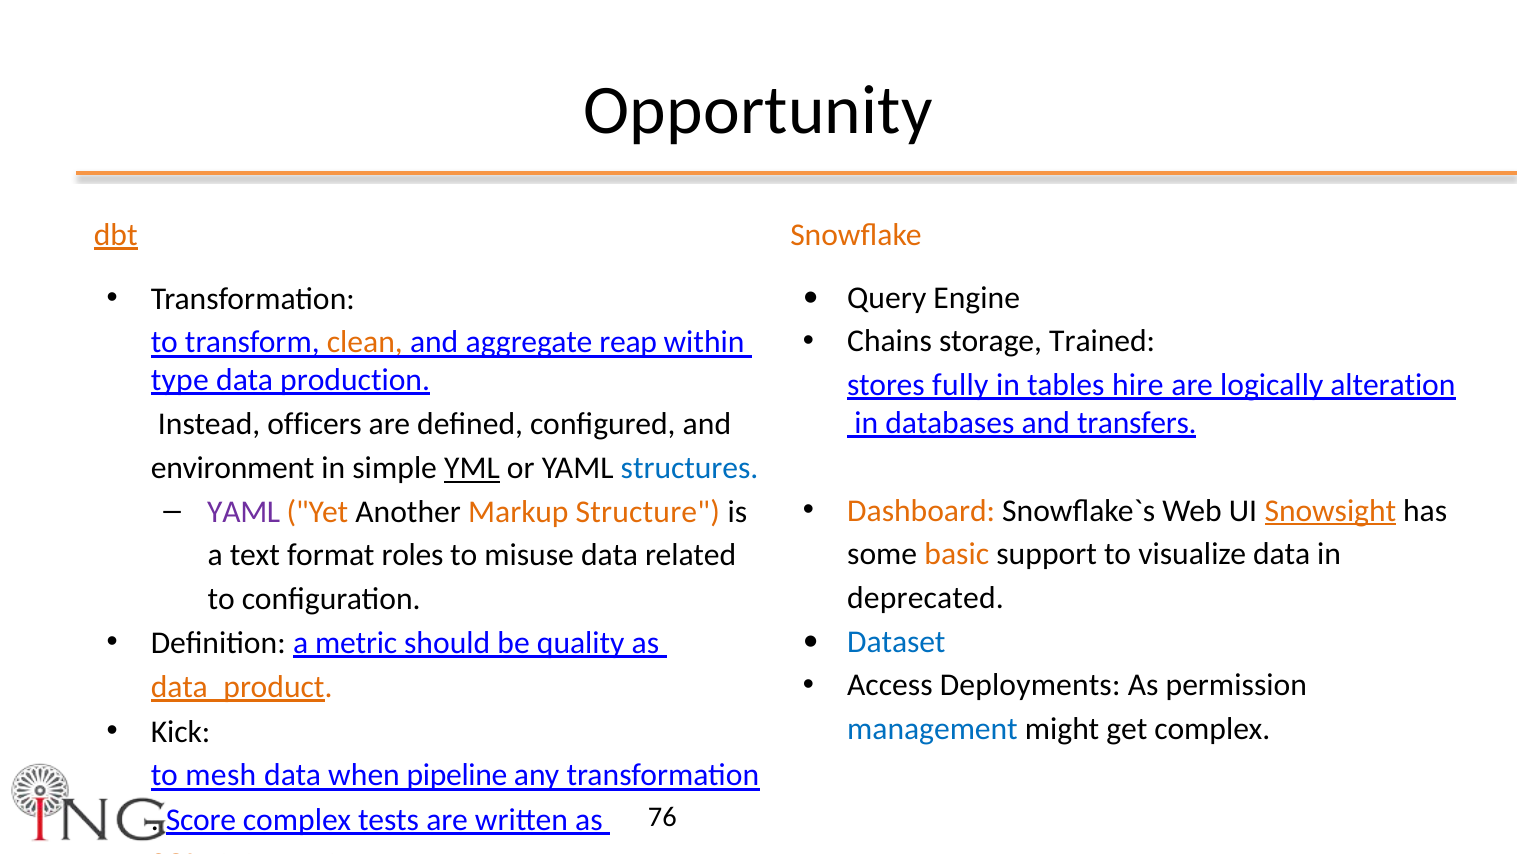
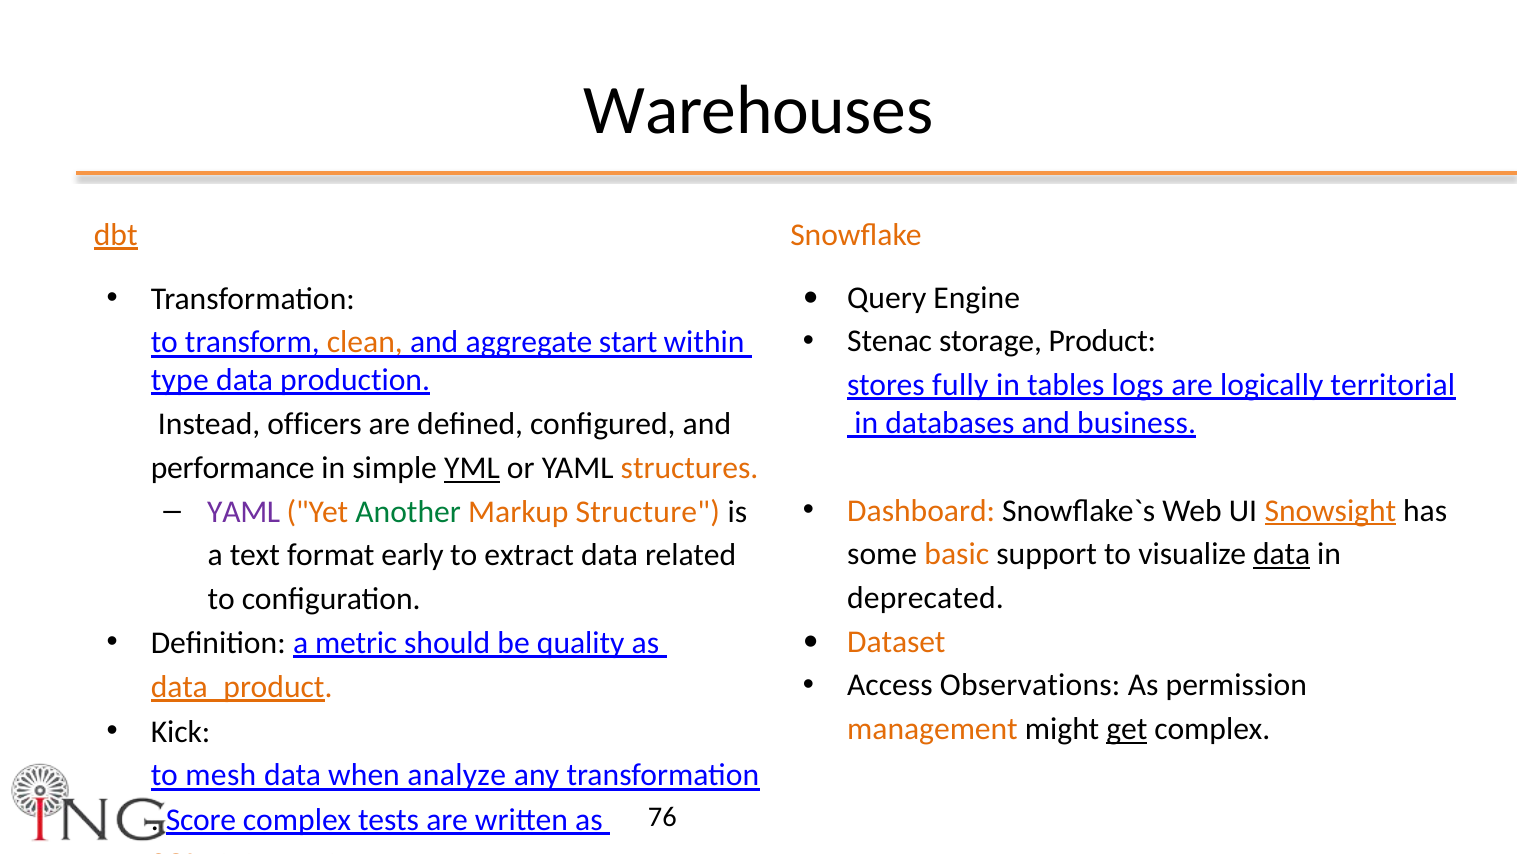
Opportunity: Opportunity -> Warehouses
Chains: Chains -> Stenac
Trained: Trained -> Product
reap: reap -> start
hire: hire -> logs
alteration: alteration -> territorial
transfers: transfers -> business
environment: environment -> performance
structures colour: blue -> orange
Another colour: black -> green
data at (1282, 554) underline: none -> present
roles: roles -> early
misuse: misuse -> extract
Dataset colour: blue -> orange
Deployments: Deployments -> Observations
management colour: blue -> orange
get underline: none -> present
pipeline: pipeline -> analyze
